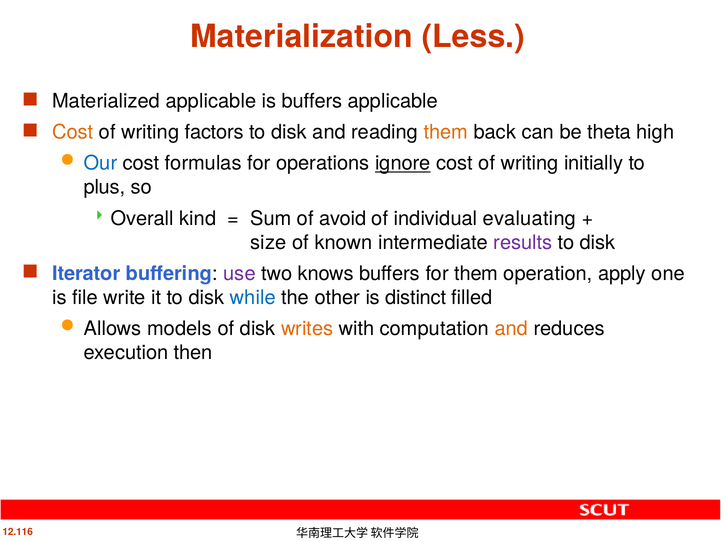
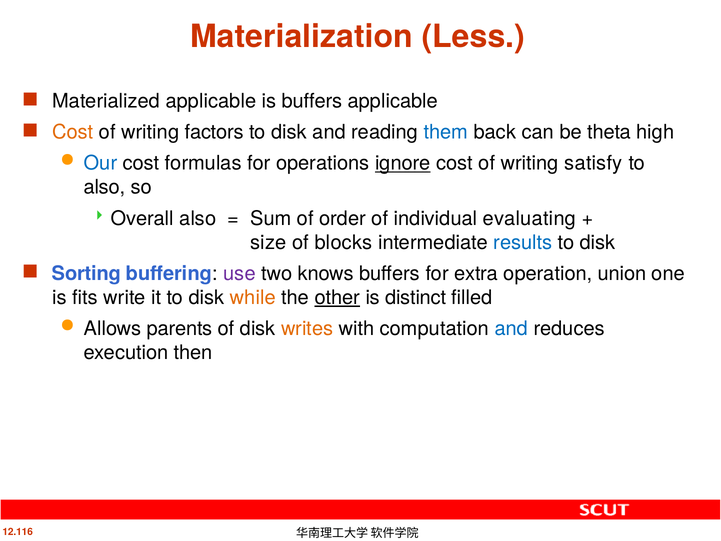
them at (446, 132) colour: orange -> blue
initially: initially -> satisfy
plus at (104, 187): plus -> also
Overall kind: kind -> also
avoid: avoid -> order
known: known -> blocks
results colour: purple -> blue
Iterator: Iterator -> Sorting
for them: them -> extra
apply: apply -> union
file: file -> fits
while colour: blue -> orange
other underline: none -> present
models: models -> parents
and at (511, 329) colour: orange -> blue
